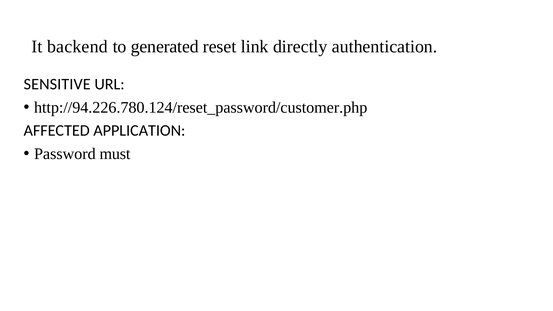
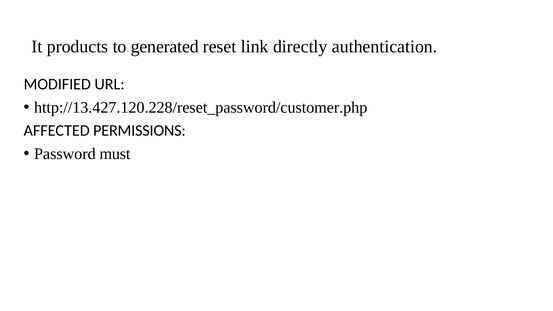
backend: backend -> products
SENSITIVE: SENSITIVE -> MODIFIED
http://94.226.780.124/reset_password/customer.php: http://94.226.780.124/reset_password/customer.php -> http://13.427.120.228/reset_password/customer.php
APPLICATION: APPLICATION -> PERMISSIONS
